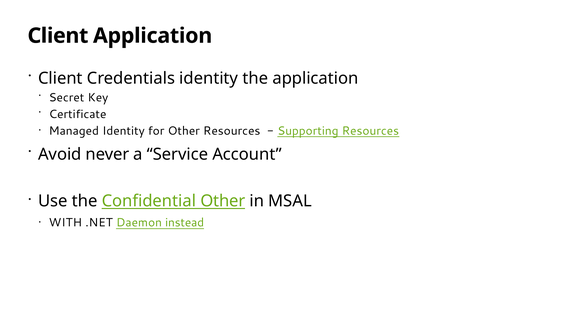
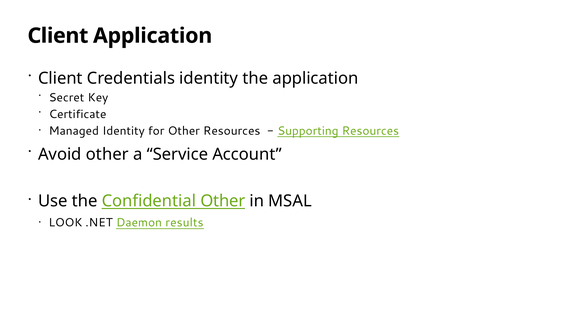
Avoid never: never -> other
WITH: WITH -> LOOK
instead: instead -> results
